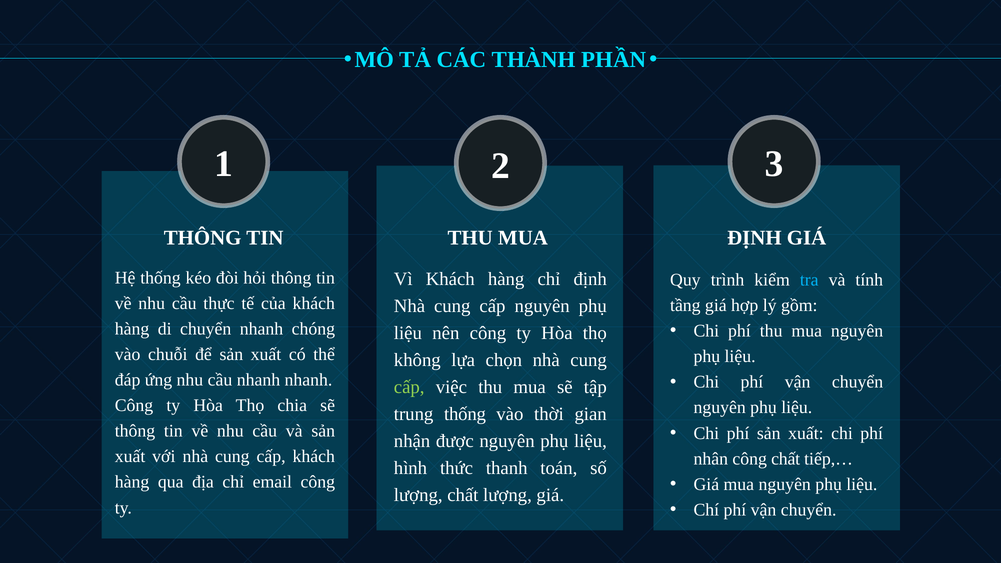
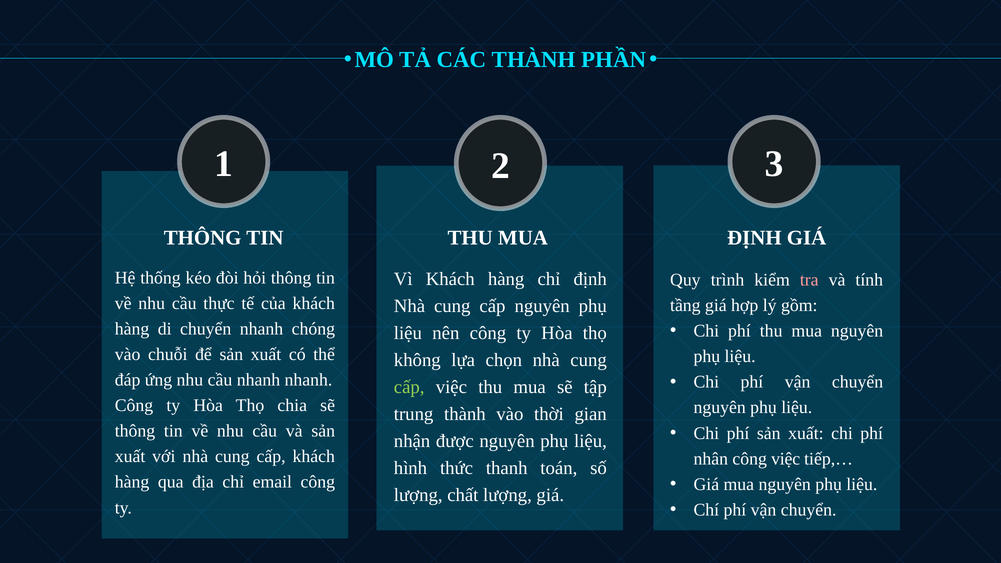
tra colour: light blue -> pink
trung thống: thống -> thành
công chất: chất -> việc
